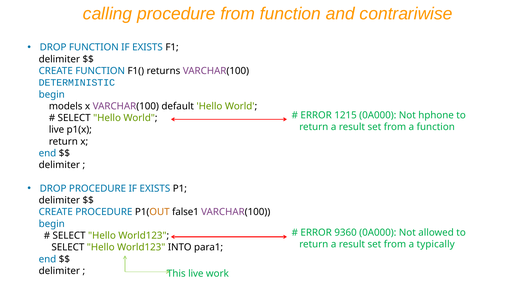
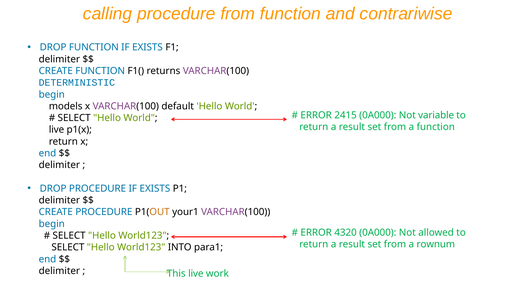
1215: 1215 -> 2415
hphone: hphone -> variable
false1: false1 -> your1
9360: 9360 -> 4320
typically: typically -> rownum
